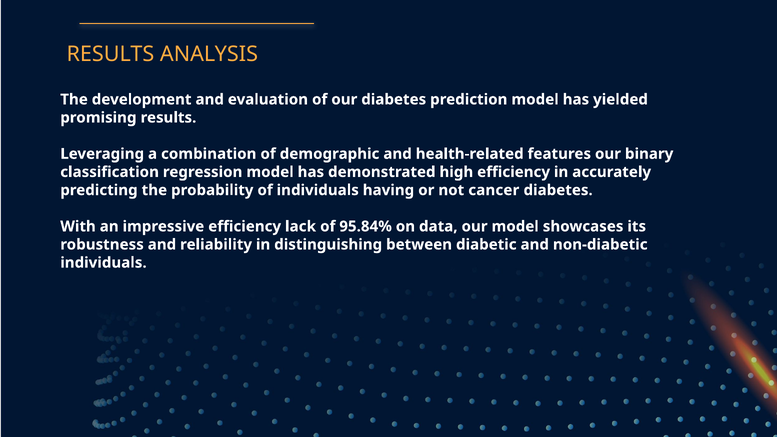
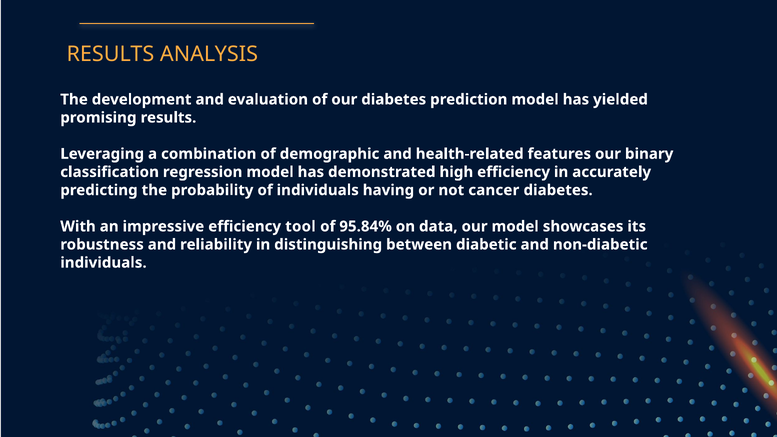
lack: lack -> tool
